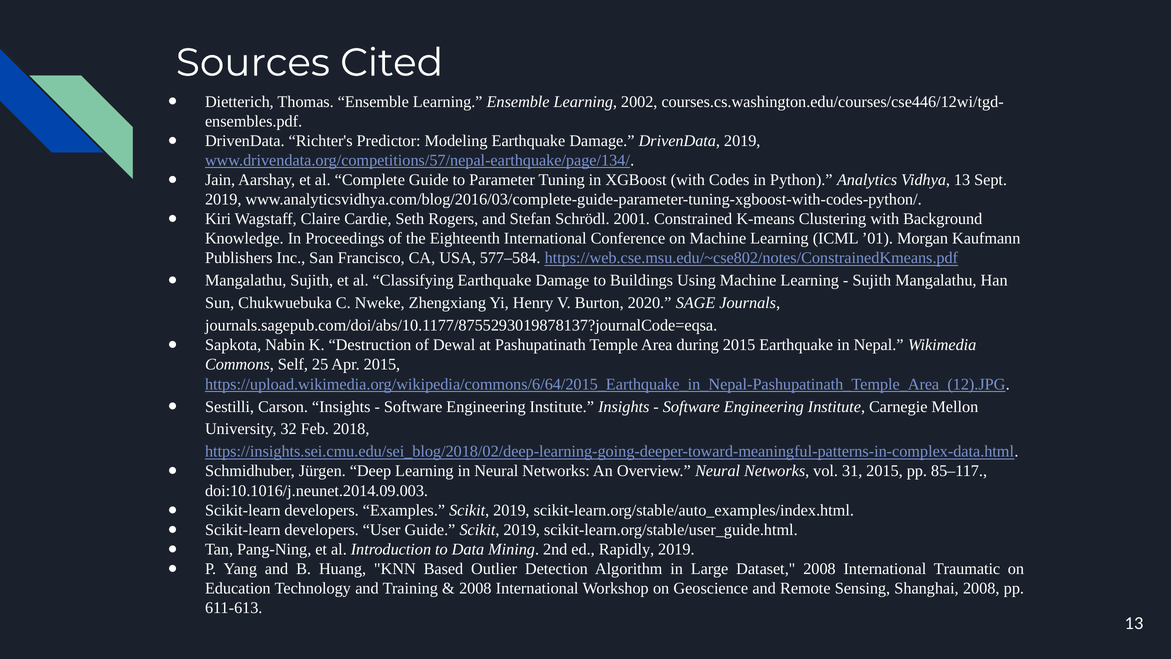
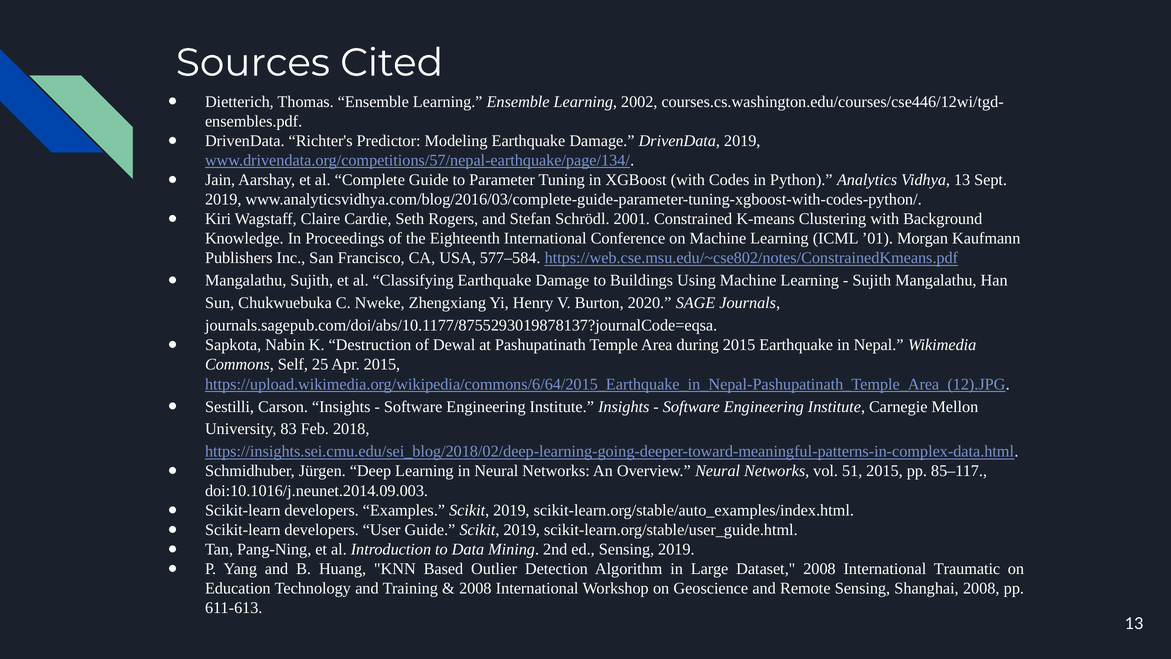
32: 32 -> 83
31: 31 -> 51
ed Rapidly: Rapidly -> Sensing
